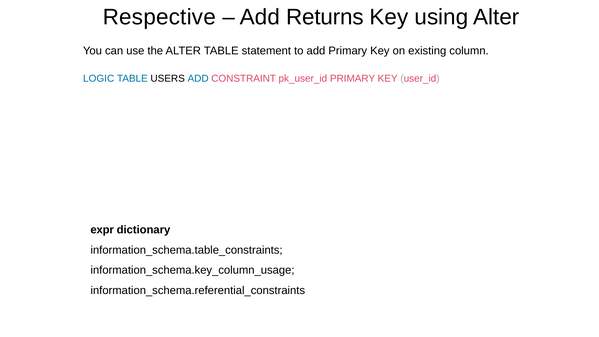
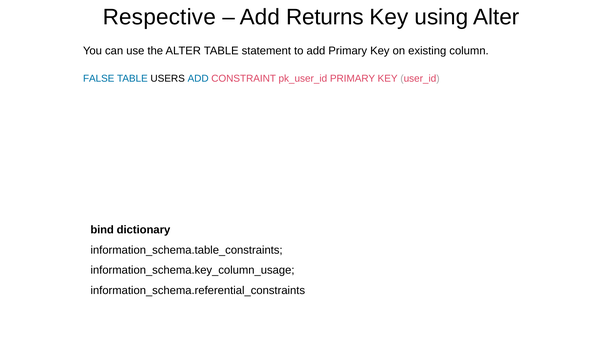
LOGIC: LOGIC -> FALSE
expr: expr -> bind
